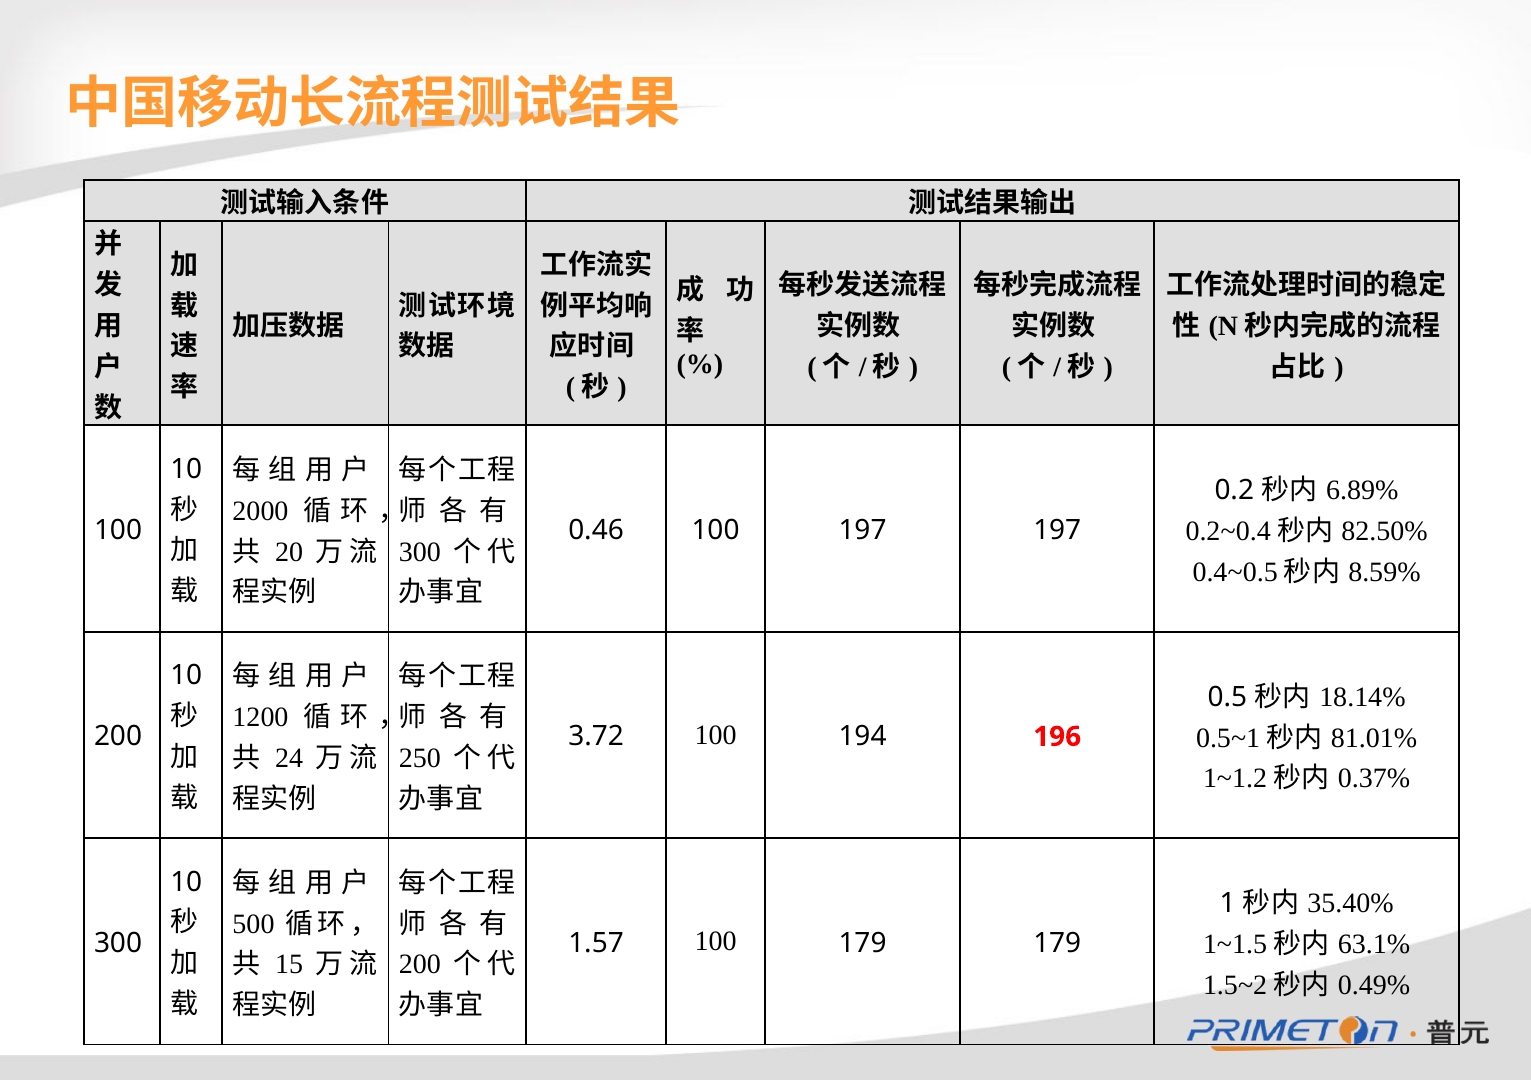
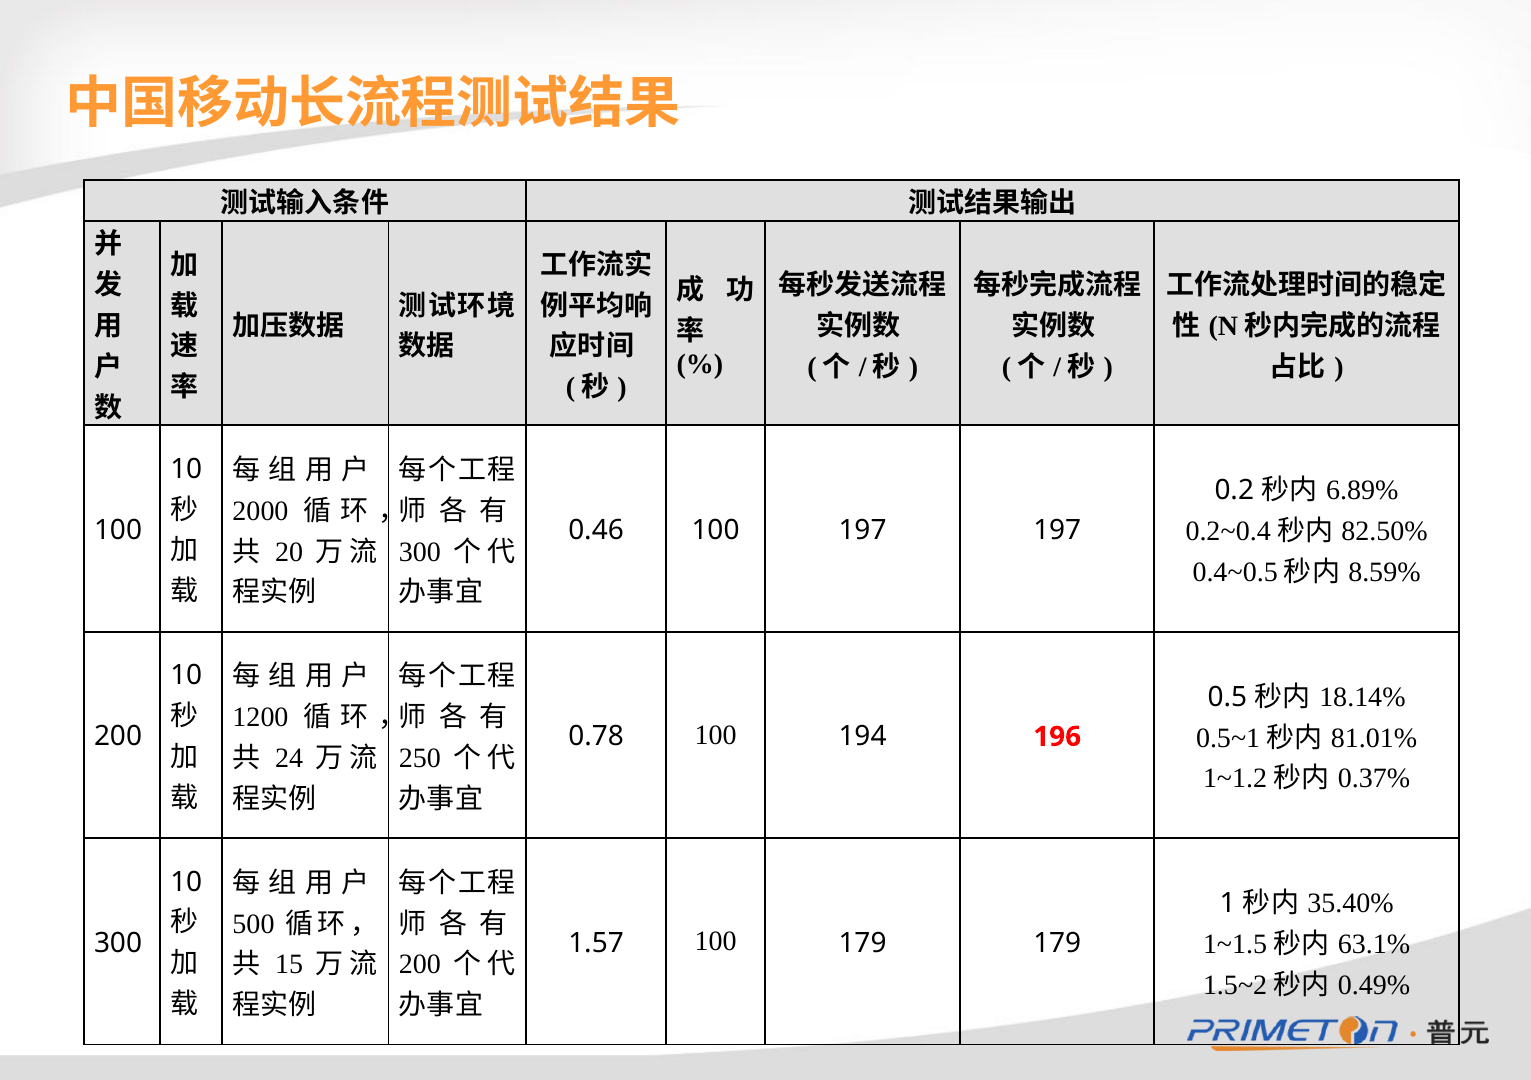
3.72: 3.72 -> 0.78
